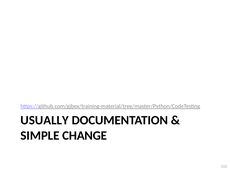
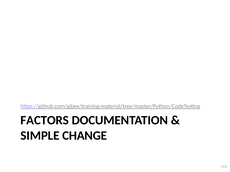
USUALLY: USUALLY -> FACTORS
